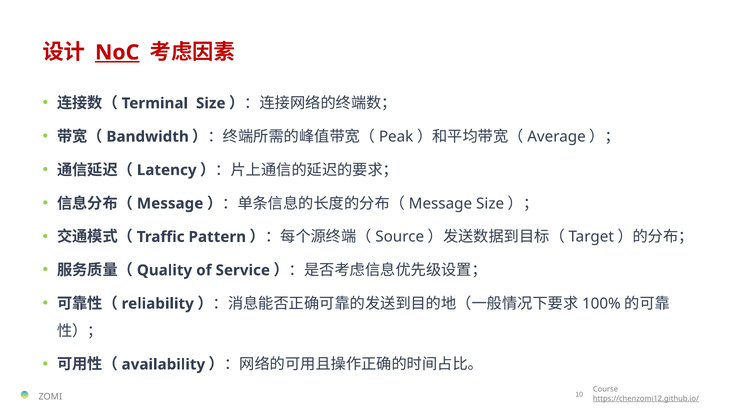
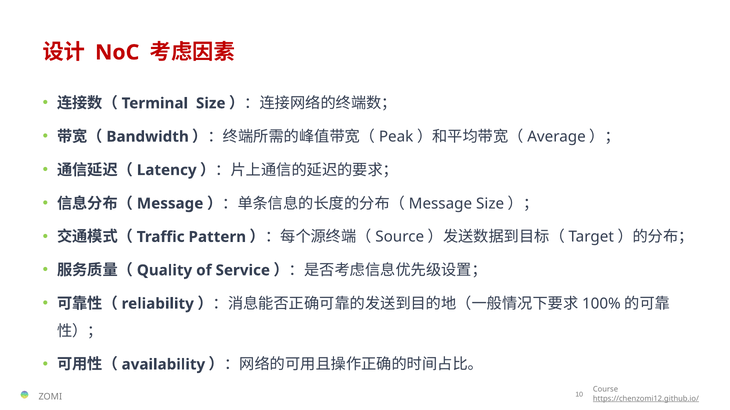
NoC underline: present -> none
